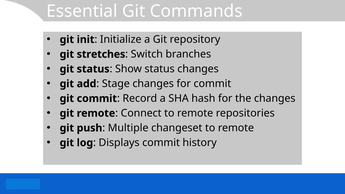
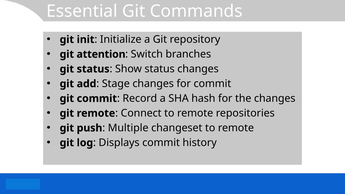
stretches: stretches -> attention
